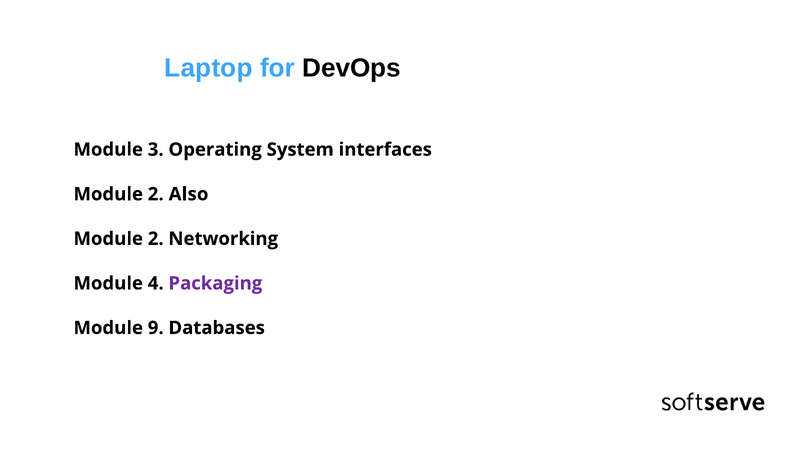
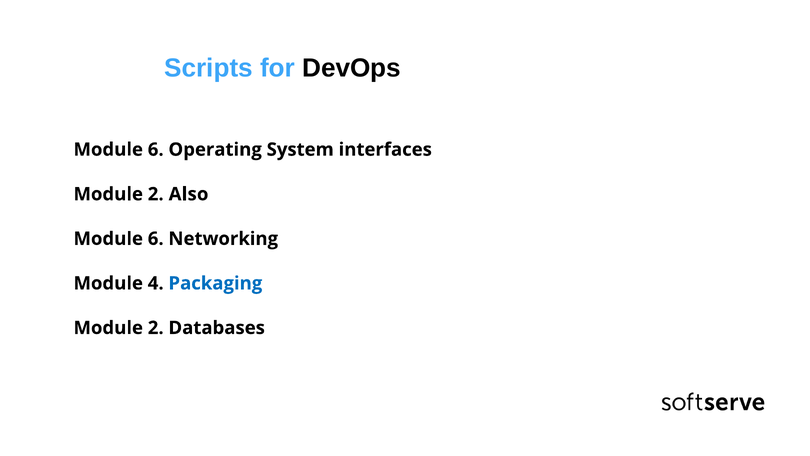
Laptop: Laptop -> Scripts
3 at (156, 149): 3 -> 6
2 at (156, 239): 2 -> 6
Packaging colour: purple -> blue
9 at (156, 328): 9 -> 2
